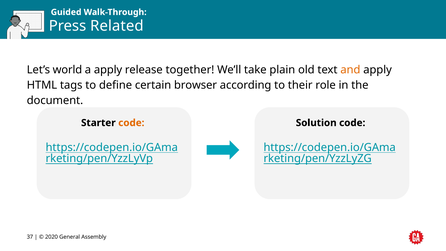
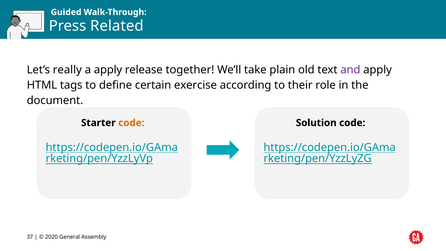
world: world -> really
and colour: orange -> purple
browser: browser -> exercise
